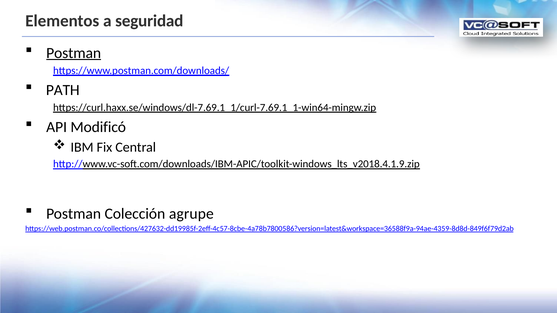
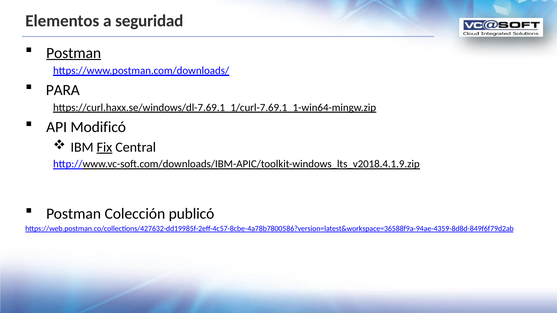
PATH: PATH -> PARA
Fix underline: none -> present
agrupe: agrupe -> publicó
